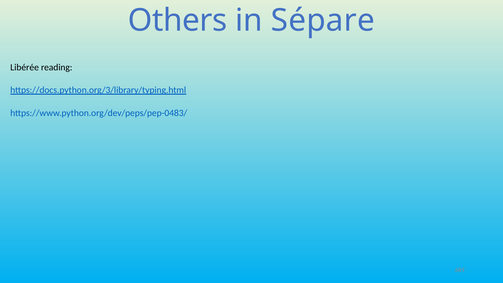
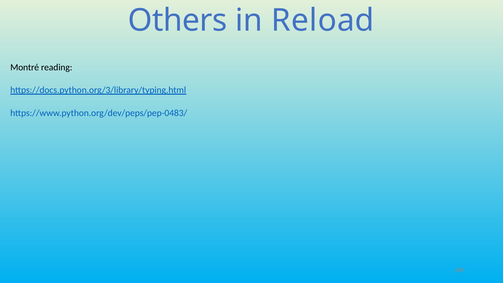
Sépare: Sépare -> Reload
Libérée: Libérée -> Montré
